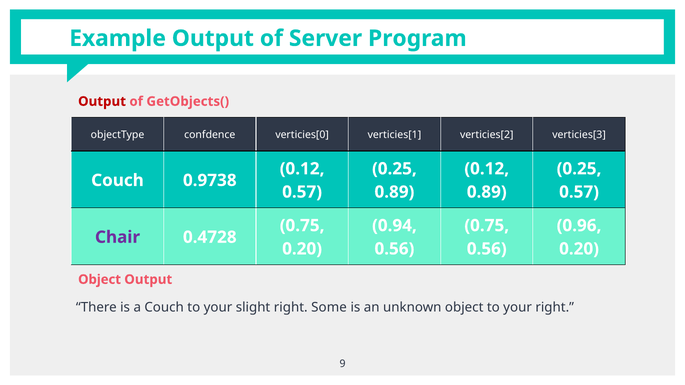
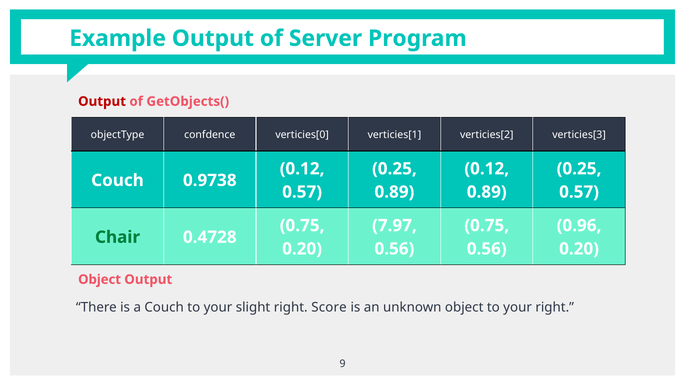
0.94: 0.94 -> 7.97
Chair colour: purple -> green
Some: Some -> Score
